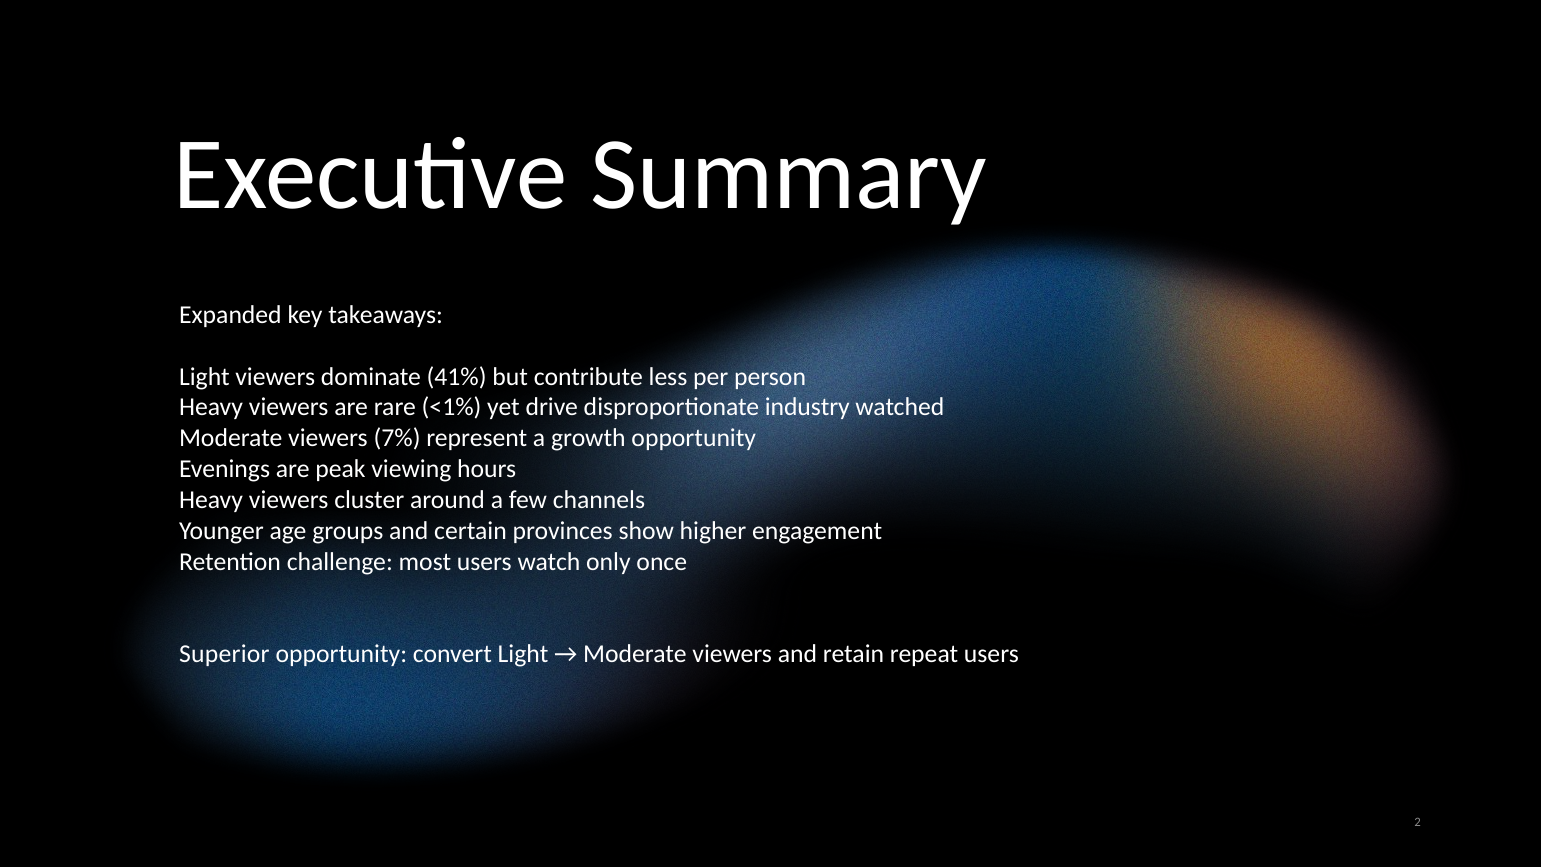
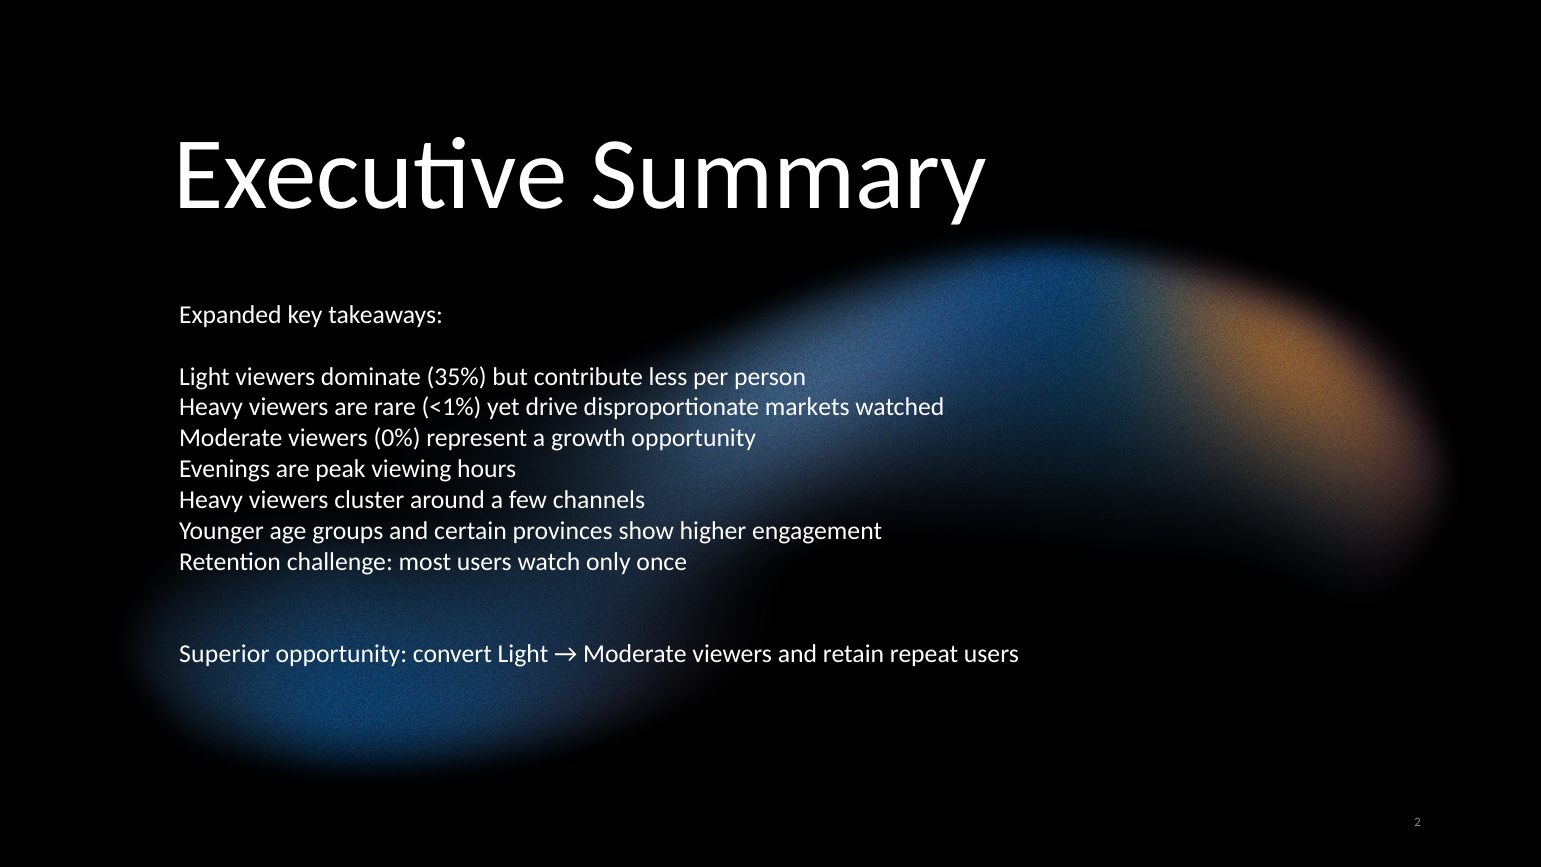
41%: 41% -> 35%
industry: industry -> markets
7%: 7% -> 0%
